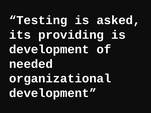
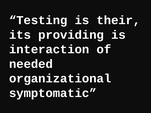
asked: asked -> their
development at (49, 49): development -> interaction
development at (53, 93): development -> symptomatic
